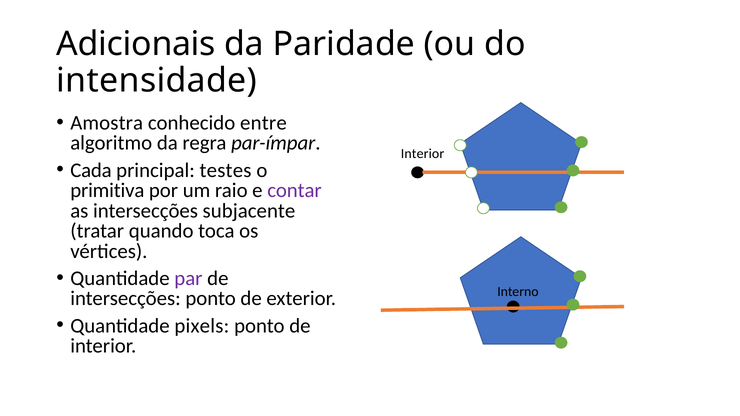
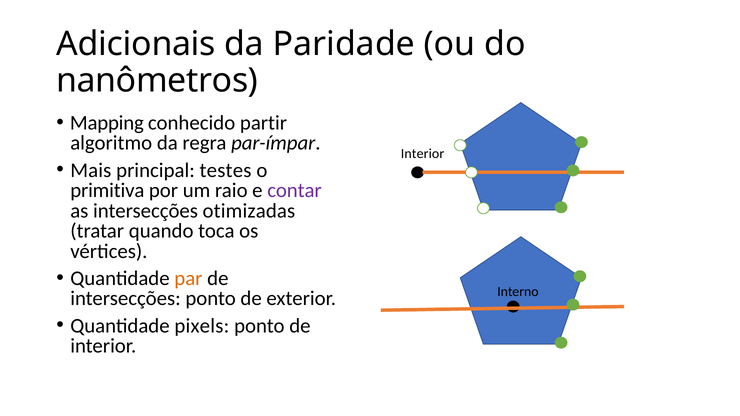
intensidade: intensidade -> nanômetros
Amostra: Amostra -> Mapping
entre: entre -> partir
Cada: Cada -> Mais
subjacente: subjacente -> otimizadas
par colour: purple -> orange
